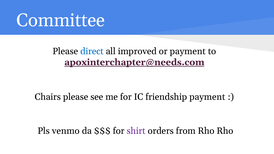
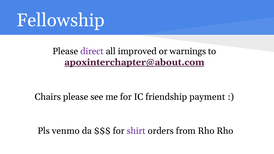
Committee: Committee -> Fellowship
direct colour: blue -> purple
or payment: payment -> warnings
apoxinterchapter@needs.com: apoxinterchapter@needs.com -> apoxinterchapter@about.com
